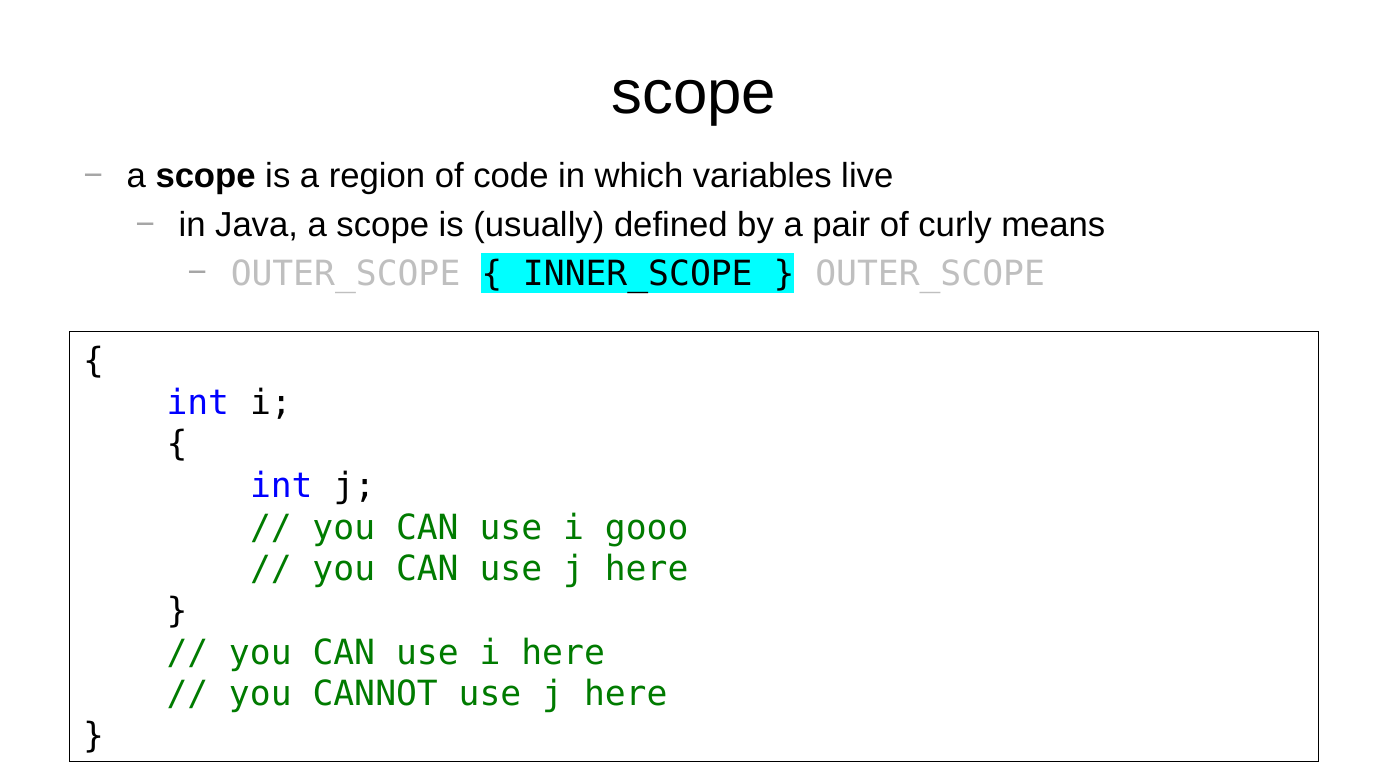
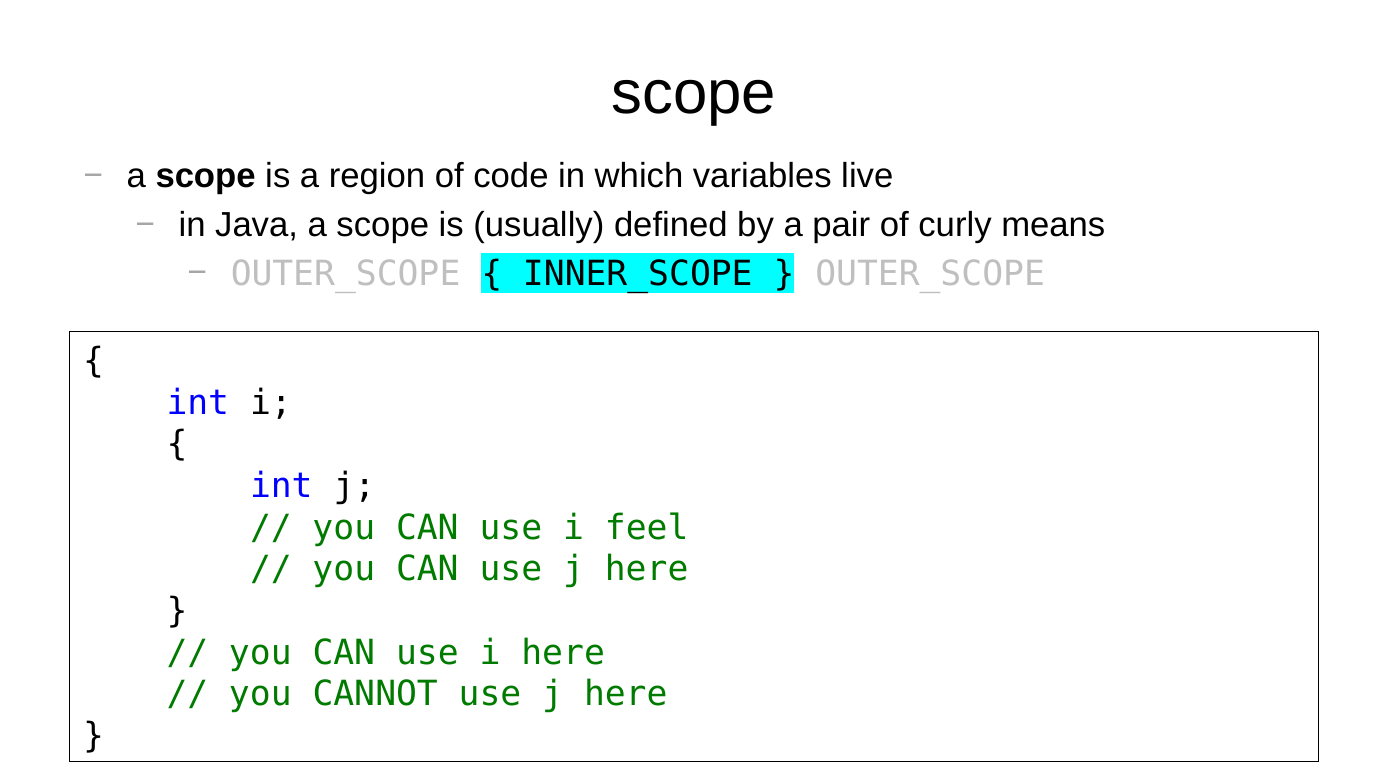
gooo: gooo -> feel
